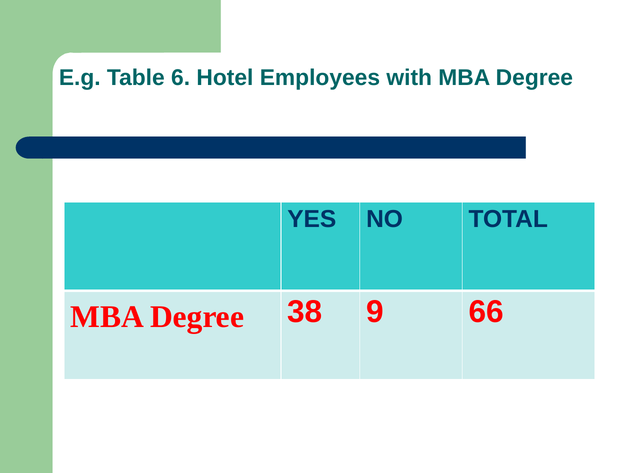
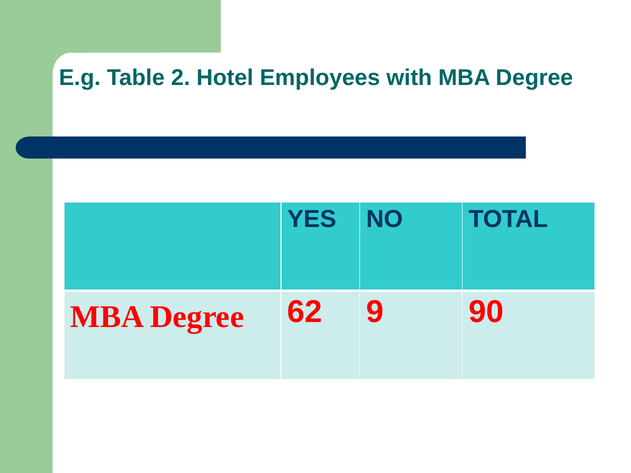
6: 6 -> 2
38: 38 -> 62
66: 66 -> 90
